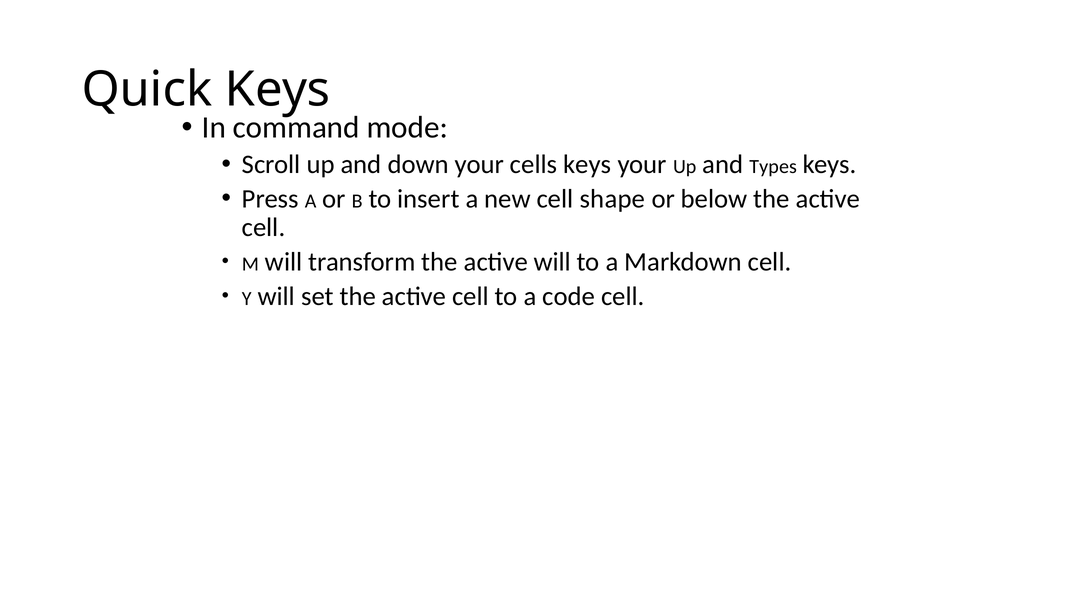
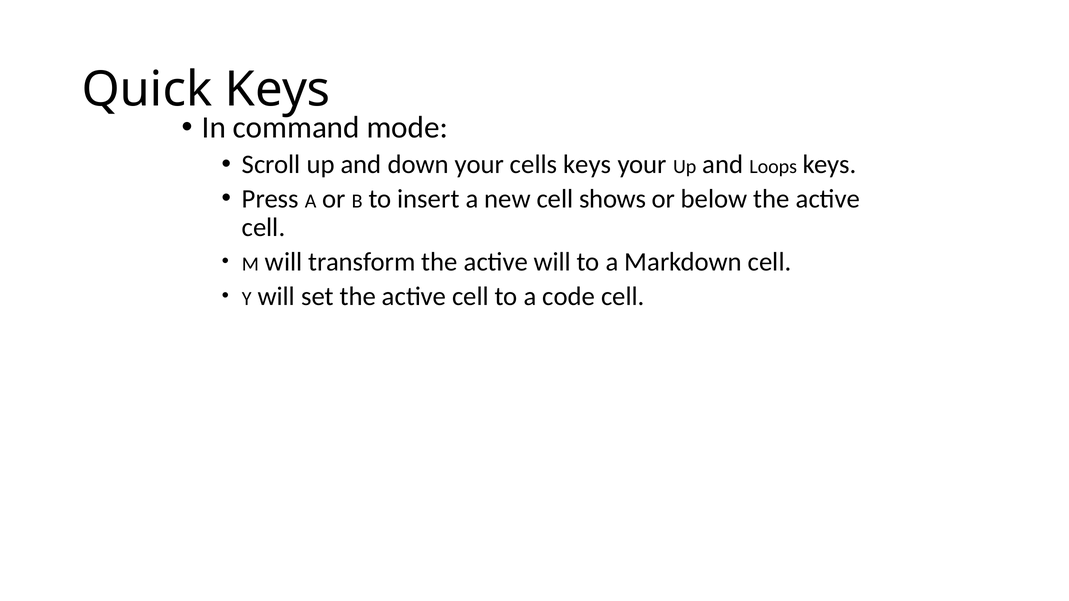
Types: Types -> Loops
shape: shape -> shows
